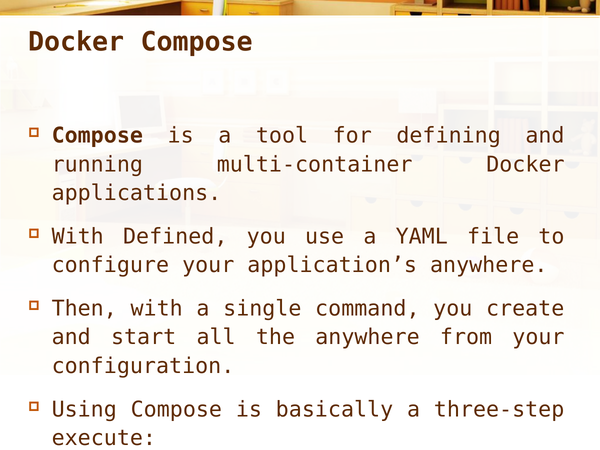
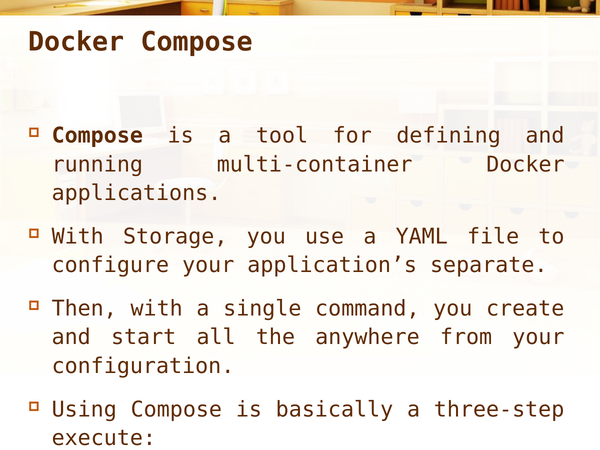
Defined: Defined -> Storage
application’s anywhere: anywhere -> separate
